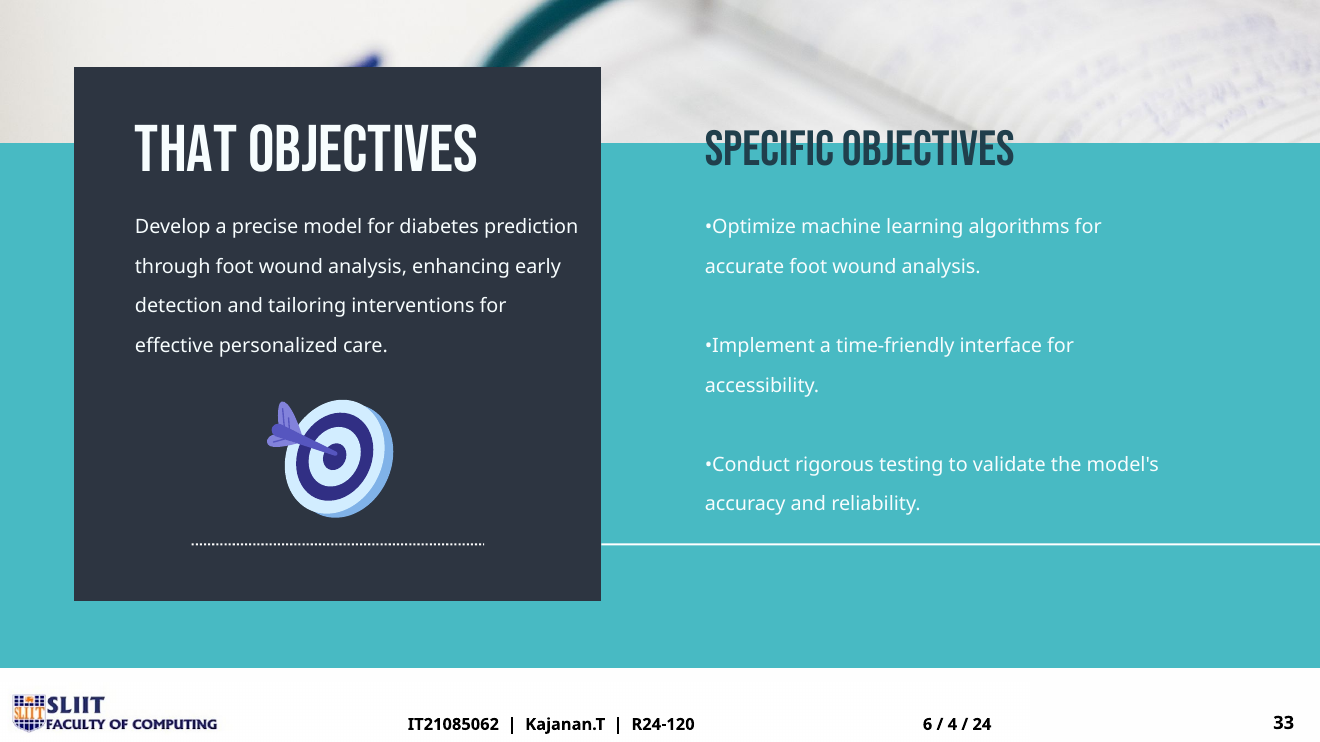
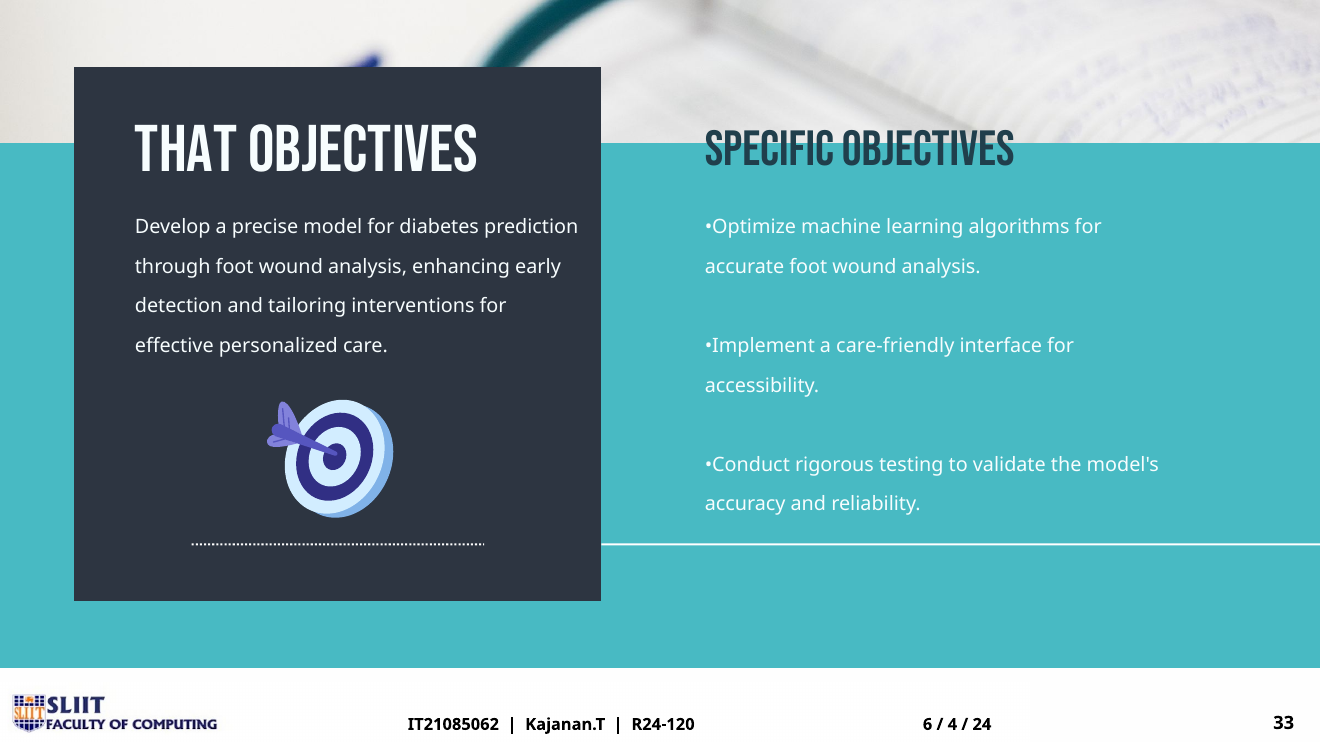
time-friendly: time-friendly -> care-friendly
